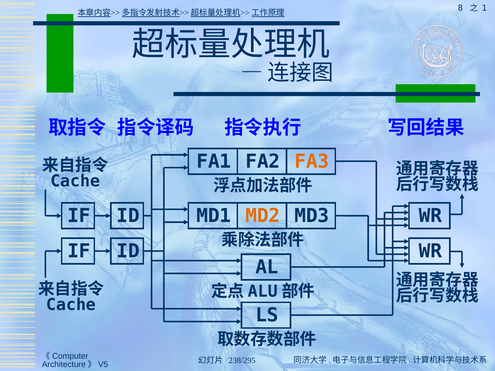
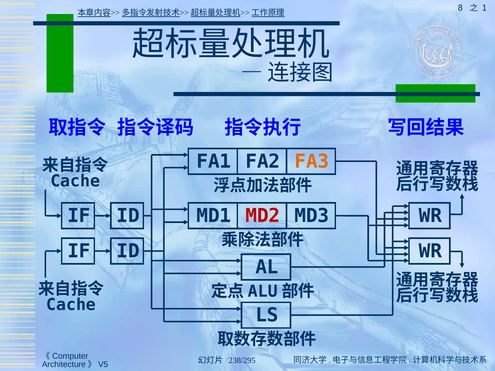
MD2 colour: orange -> red
